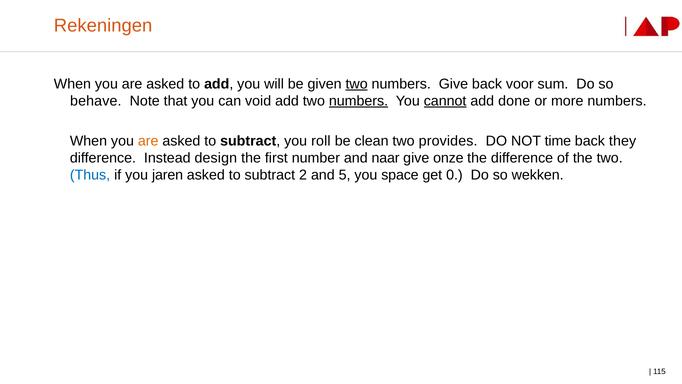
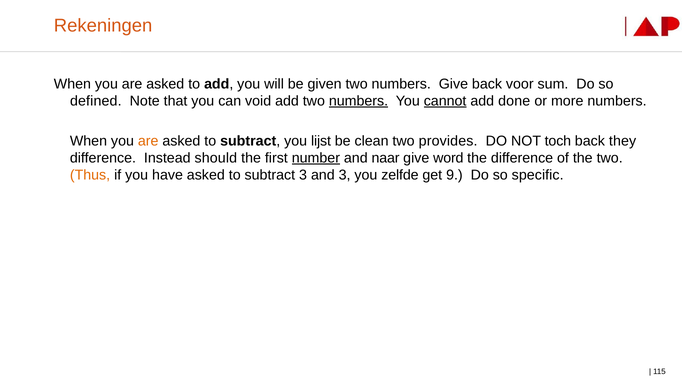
two at (357, 84) underline: present -> none
behave: behave -> defined
roll: roll -> lijst
time: time -> toch
design: design -> should
number underline: none -> present
onze: onze -> word
Thus colour: blue -> orange
jaren: jaren -> have
subtract 2: 2 -> 3
and 5: 5 -> 3
space: space -> zelfde
0: 0 -> 9
wekken: wekken -> specific
